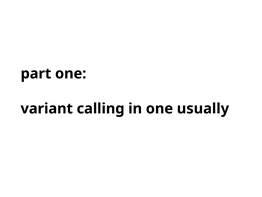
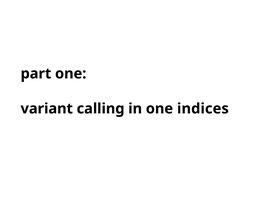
usually: usually -> indices
